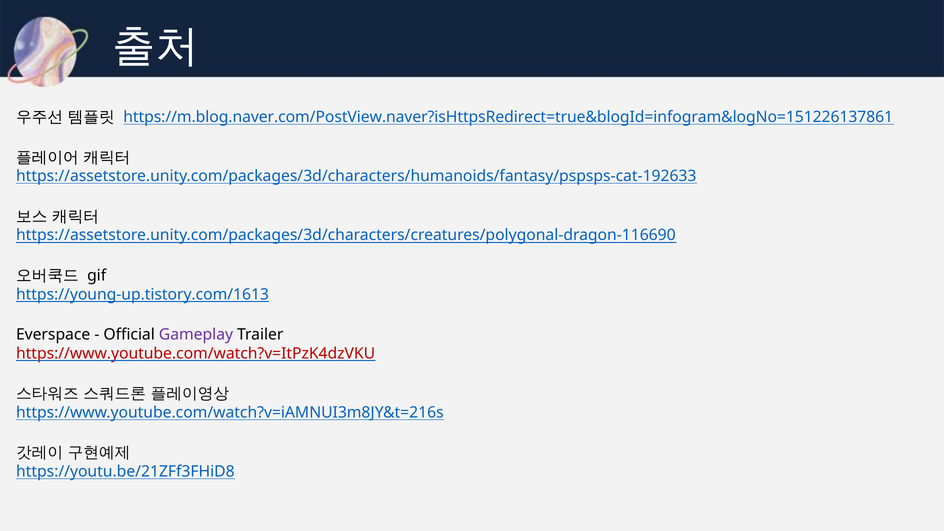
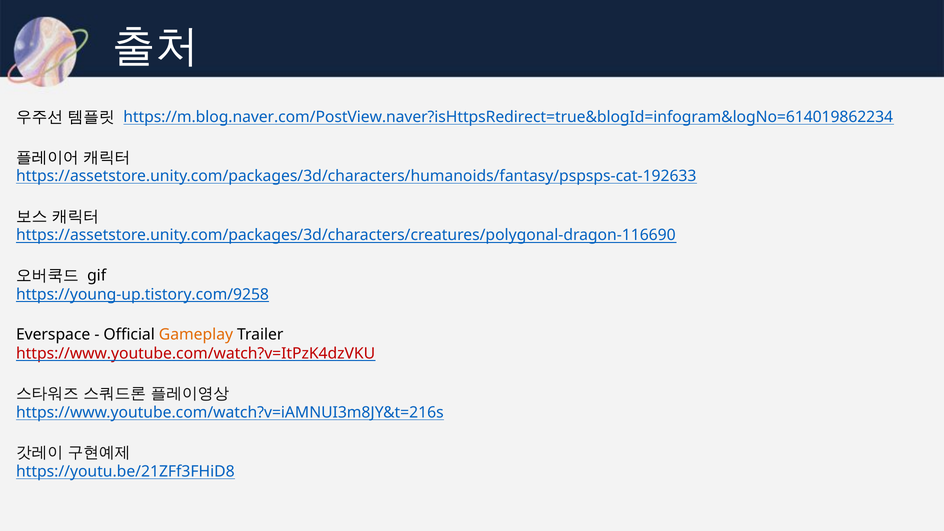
https://m.blog.naver.com/PostView.naver?isHttpsRedirect=true&blogId=infogram&logNo=151226137861: https://m.blog.naver.com/PostView.naver?isHttpsRedirect=true&blogId=infogram&logNo=151226137861 -> https://m.blog.naver.com/PostView.naver?isHttpsRedirect=true&blogId=infogram&logNo=614019862234
https://young-up.tistory.com/1613: https://young-up.tistory.com/1613 -> https://young-up.tistory.com/9258
Gameplay colour: purple -> orange
